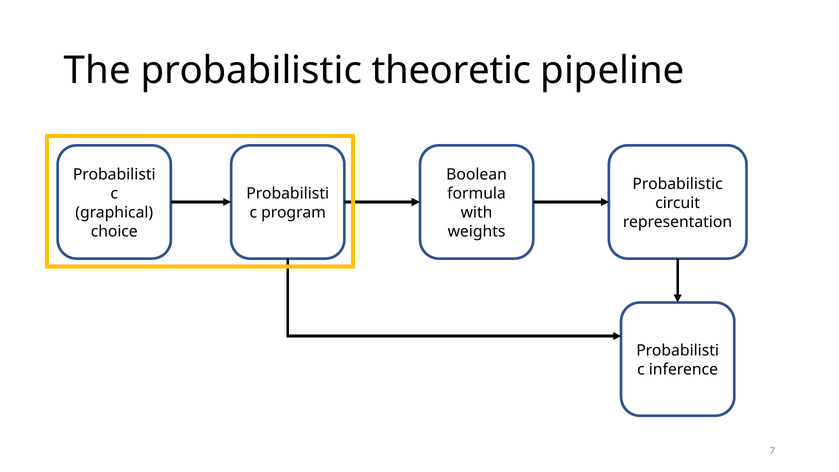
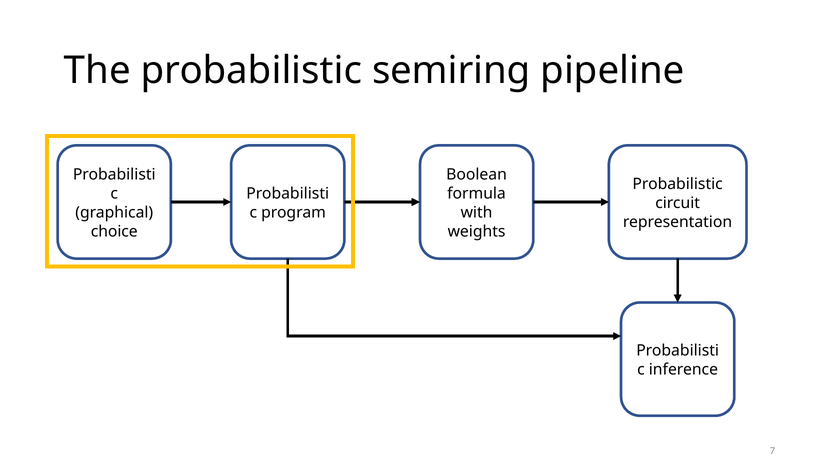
theoretic: theoretic -> semiring
